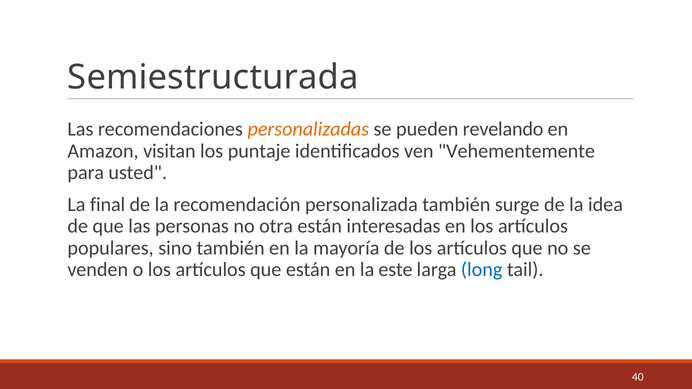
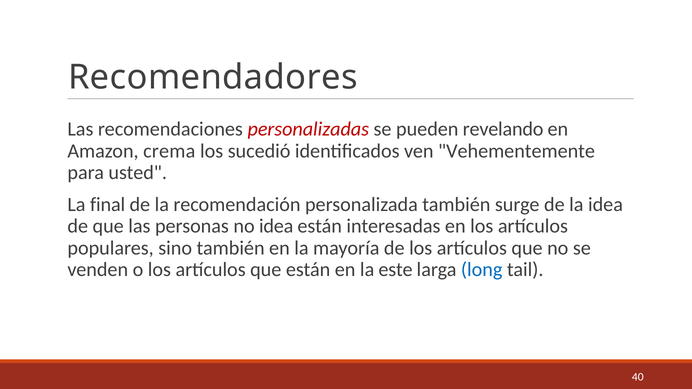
Semiestructurada: Semiestructurada -> Recomendadores
personalizadas colour: orange -> red
visitan: visitan -> crema
puntaje: puntaje -> sucedió
no otra: otra -> idea
